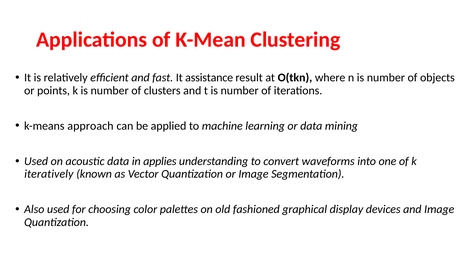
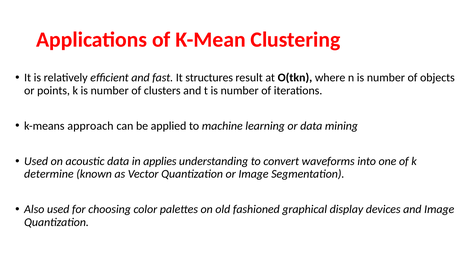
assistance: assistance -> structures
iteratively: iteratively -> determine
